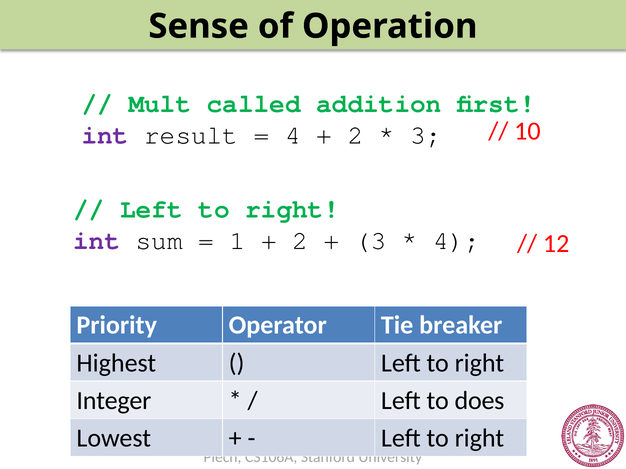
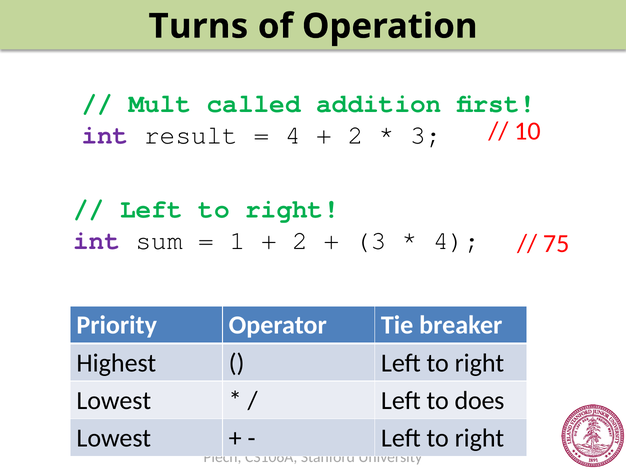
Sense: Sense -> Turns
12: 12 -> 75
Integer at (114, 401): Integer -> Lowest
